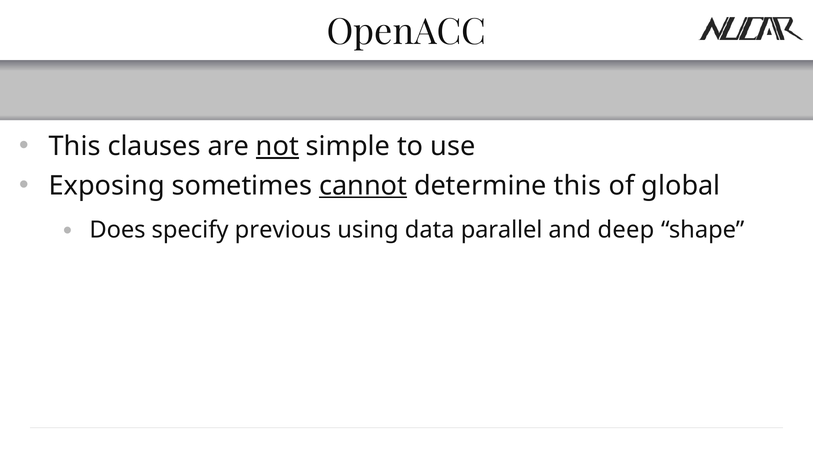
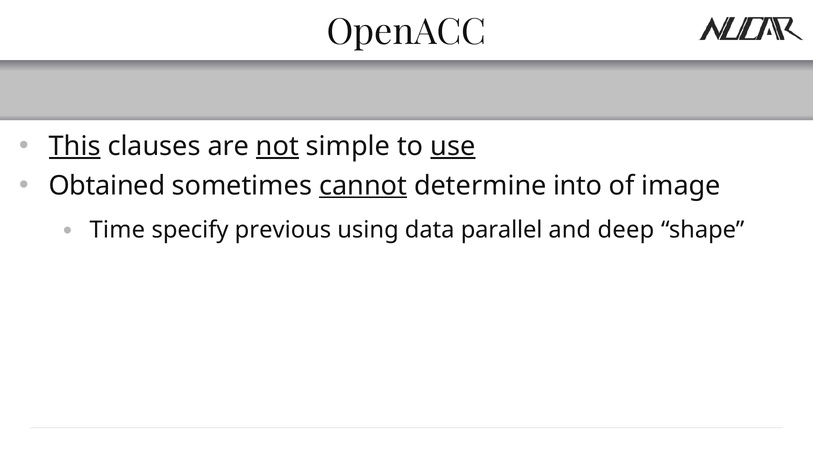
This at (75, 147) underline: none -> present
use underline: none -> present
Exposing: Exposing -> Obtained
determine this: this -> into
global: global -> image
Does: Does -> Time
